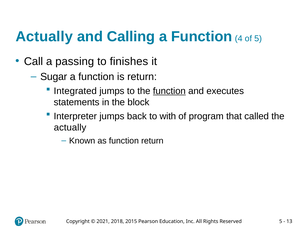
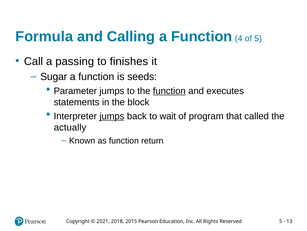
Actually at (44, 36): Actually -> Formula
is return: return -> seeds
Integrated: Integrated -> Parameter
jumps at (112, 116) underline: none -> present
with: with -> wait
